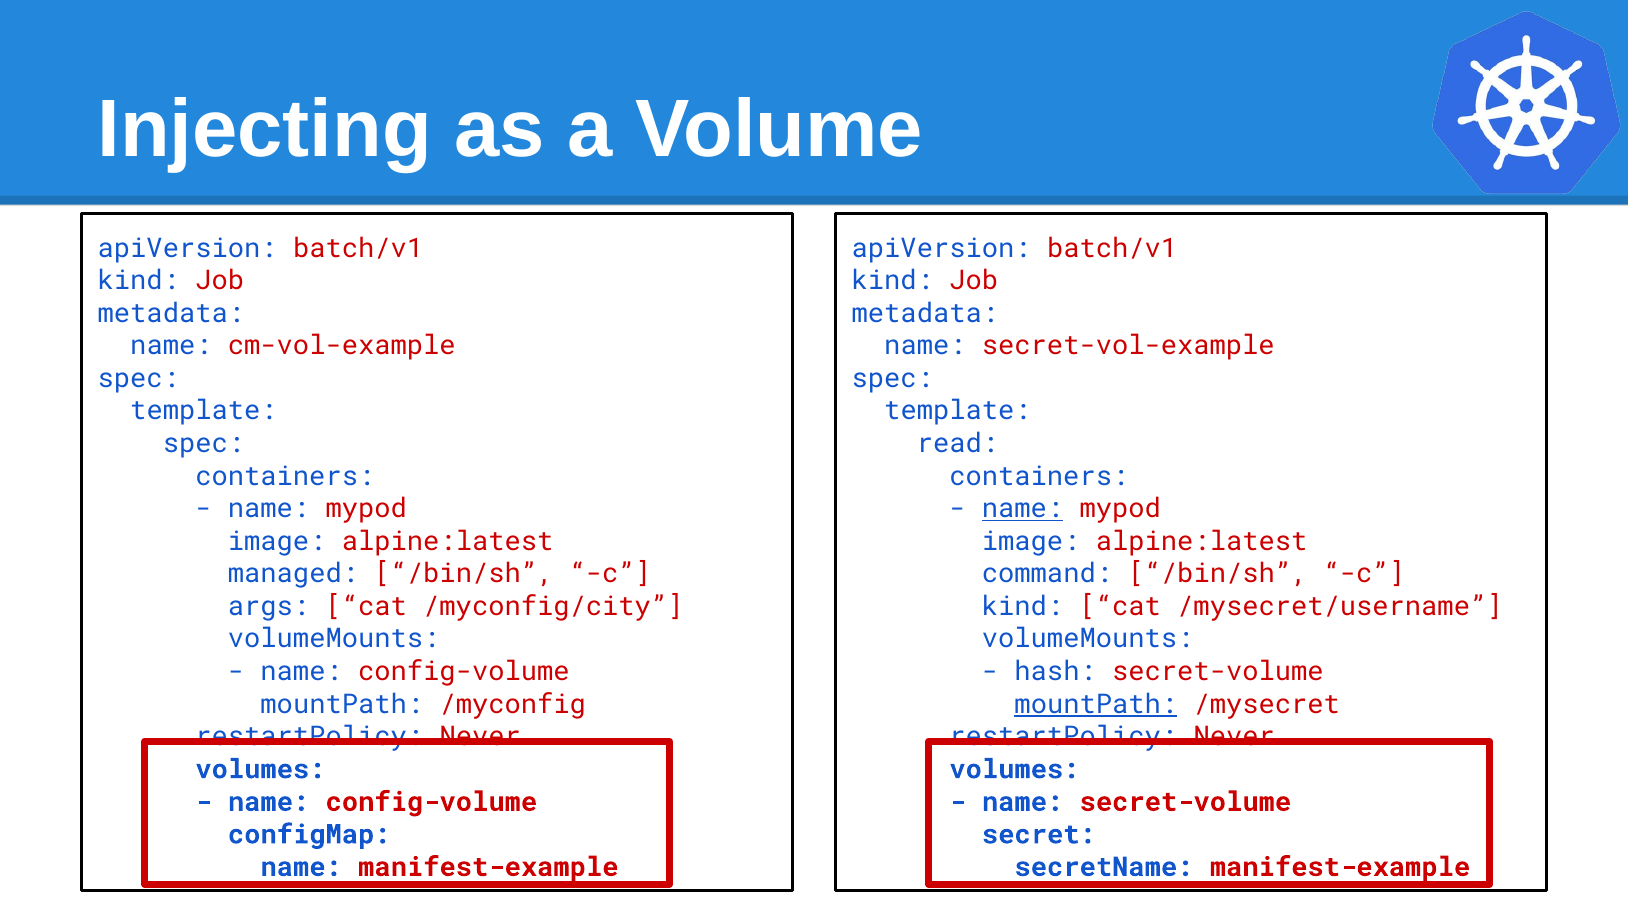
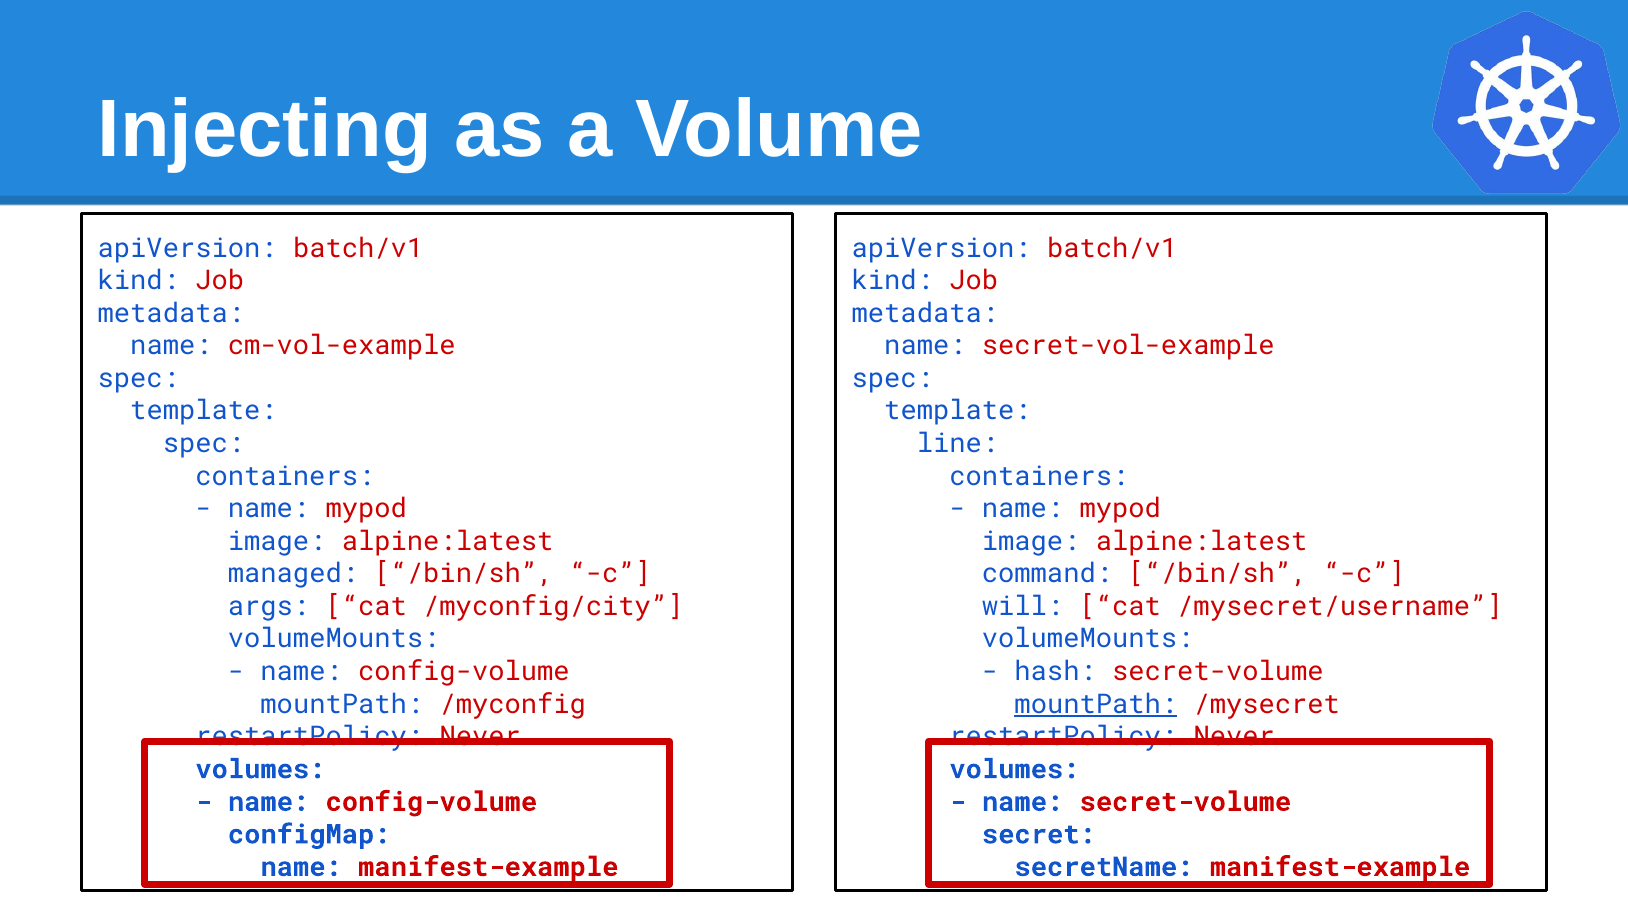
read: read -> line
name at (1023, 509) underline: present -> none
kind at (1023, 606): kind -> will
